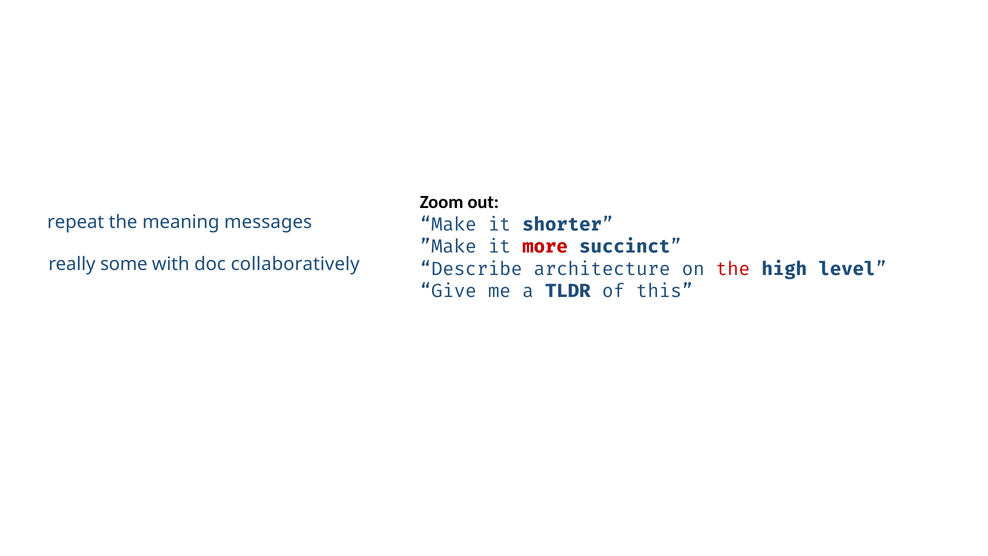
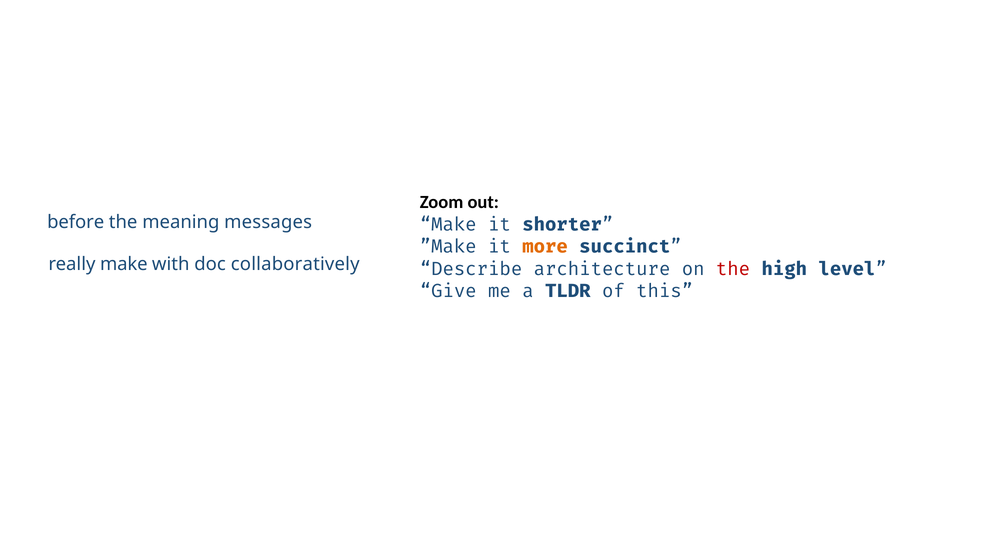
repeat: repeat -> before
more colour: red -> orange
really some: some -> make
